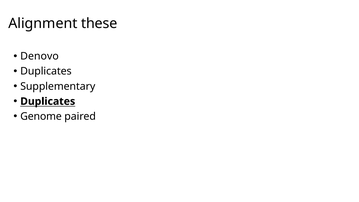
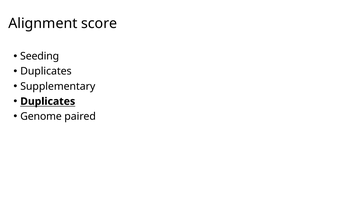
these: these -> score
Denovo: Denovo -> Seeding
